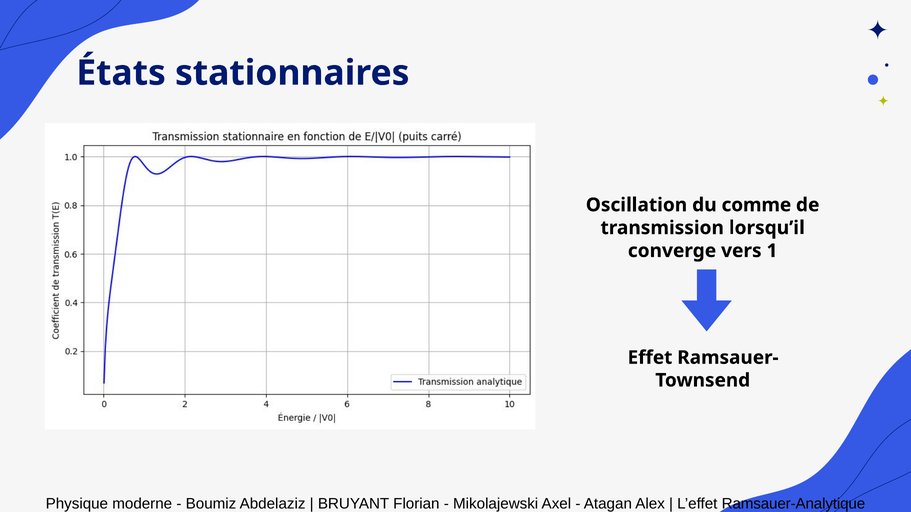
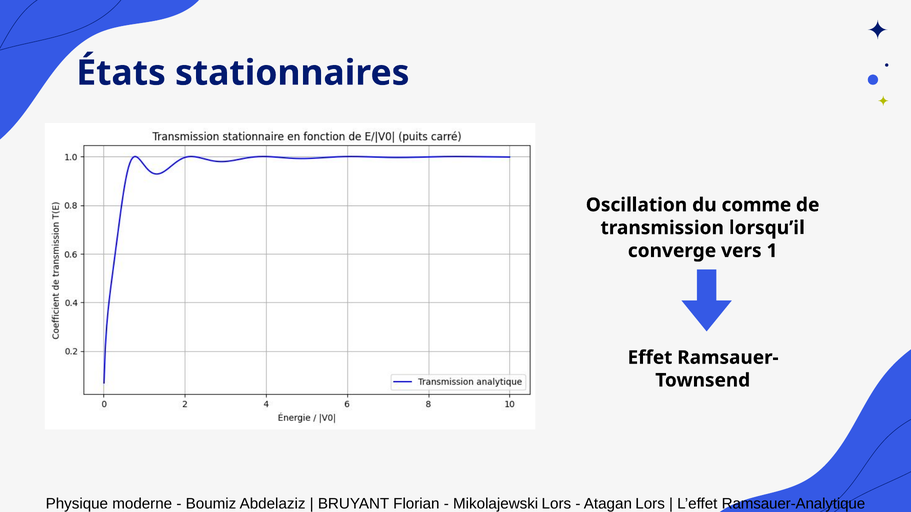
Mikolajewski Axel: Axel -> Lors
Atagan Alex: Alex -> Lors
